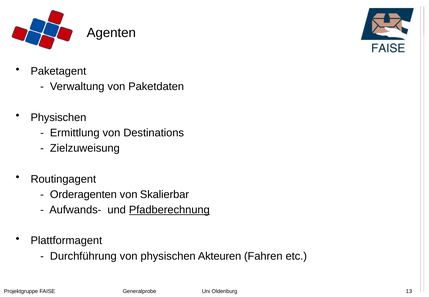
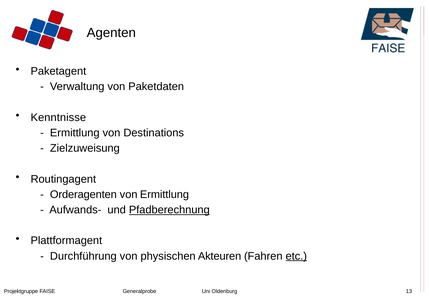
Physischen at (58, 117): Physischen -> Kenntnisse
von Skalierbar: Skalierbar -> Ermittlung
etc underline: none -> present
